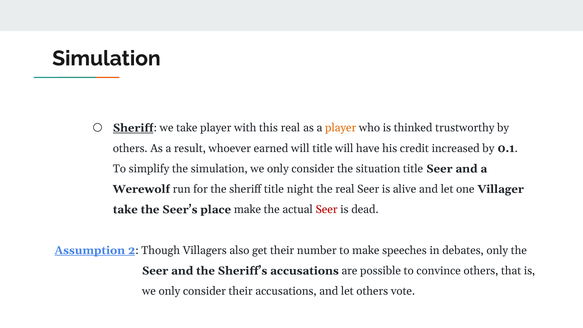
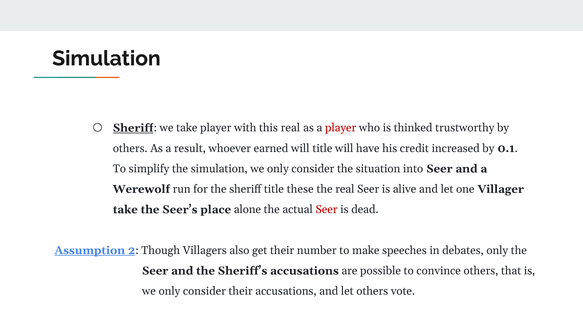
player at (341, 128) colour: orange -> red
situation title: title -> into
night: night -> these
place make: make -> alone
